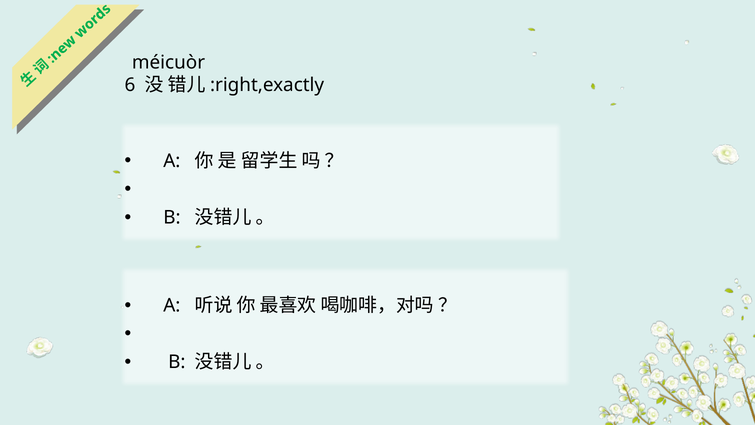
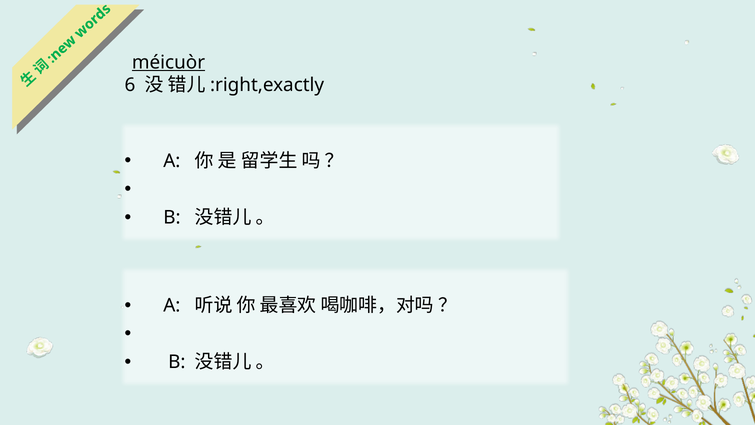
méicuòr underline: none -> present
